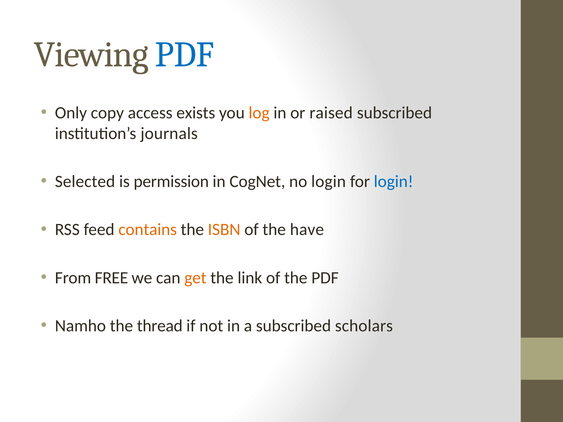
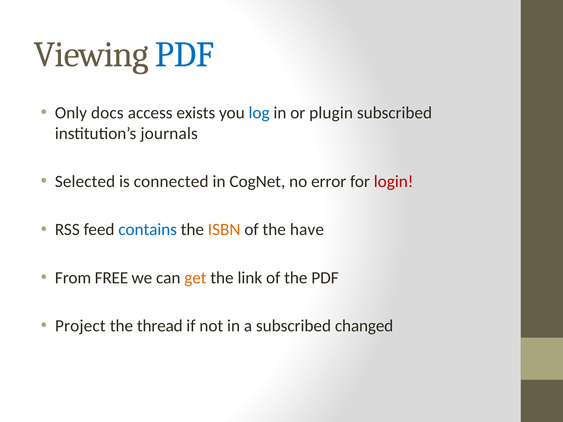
copy: copy -> docs
log colour: orange -> blue
raised: raised -> plugin
permission: permission -> connected
no login: login -> error
login at (394, 182) colour: blue -> red
contains colour: orange -> blue
Namho: Namho -> Project
scholars: scholars -> changed
